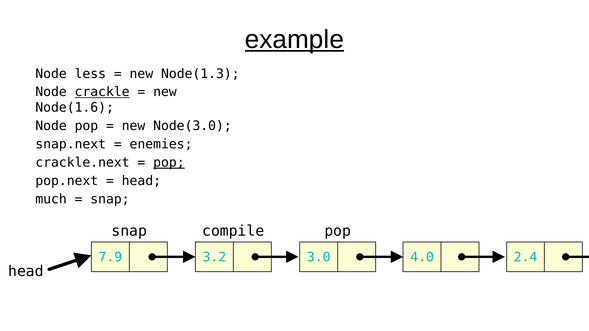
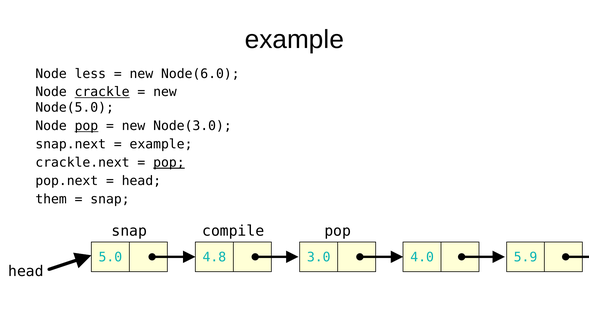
example at (294, 40) underline: present -> none
Node(1.3: Node(1.3 -> Node(6.0
Node(1.6: Node(1.6 -> Node(5.0
pop at (86, 126) underline: none -> present
enemies at (161, 144): enemies -> example
much: much -> them
7.9: 7.9 -> 5.0
3.2: 3.2 -> 4.8
2.4: 2.4 -> 5.9
